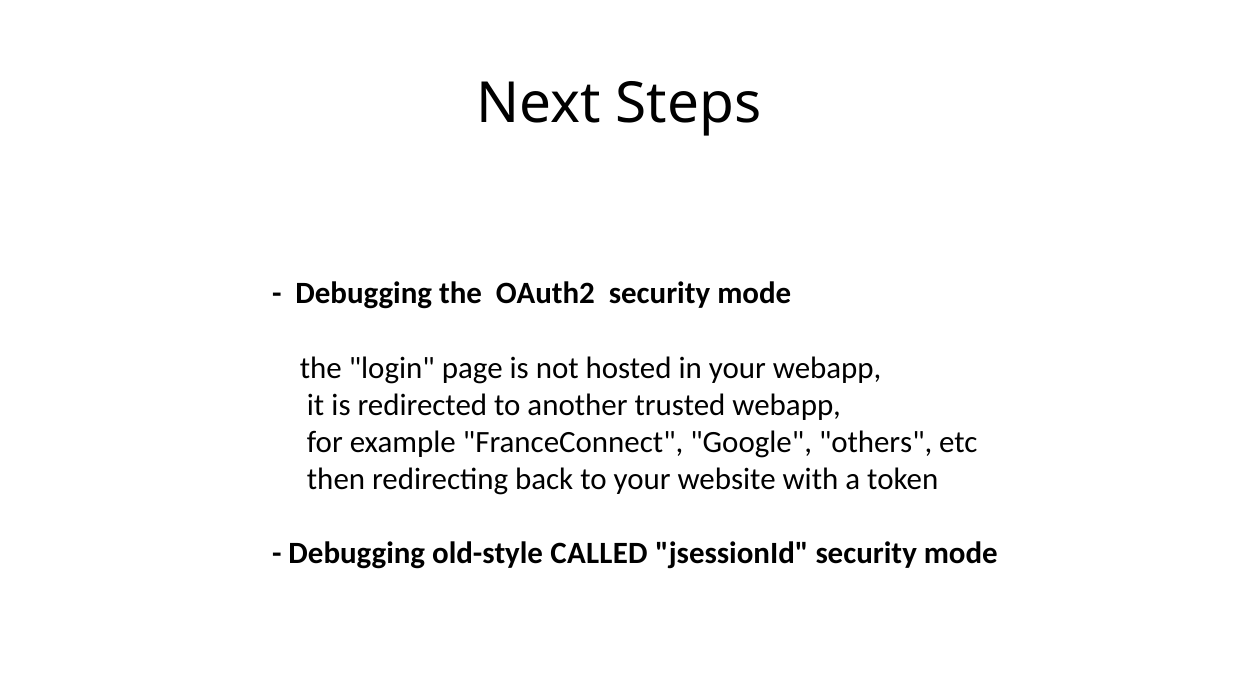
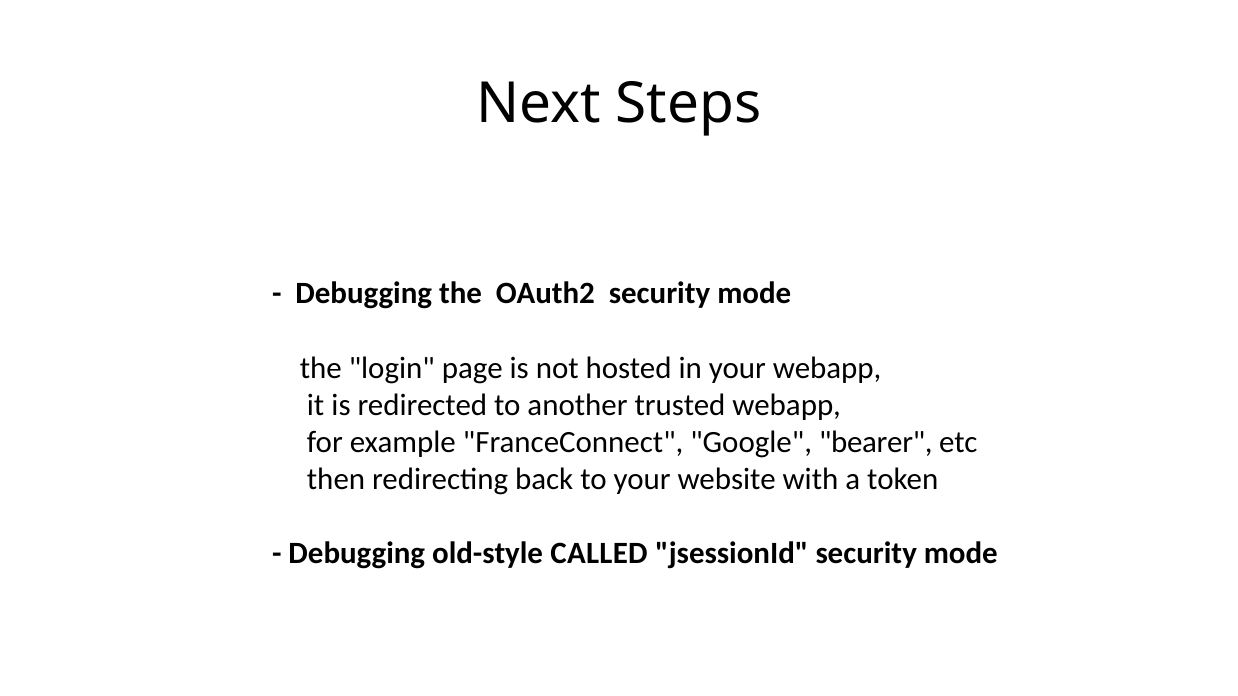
others: others -> bearer
